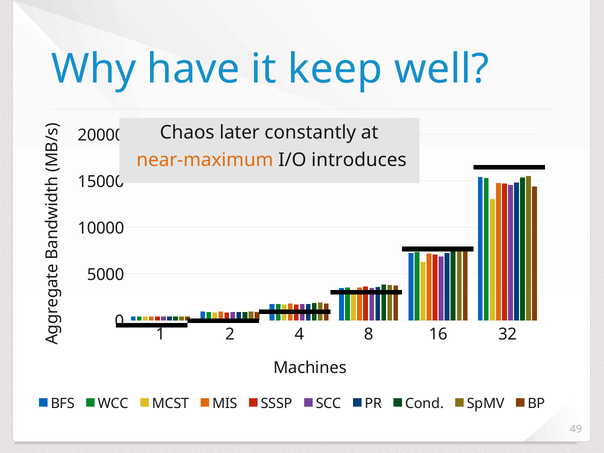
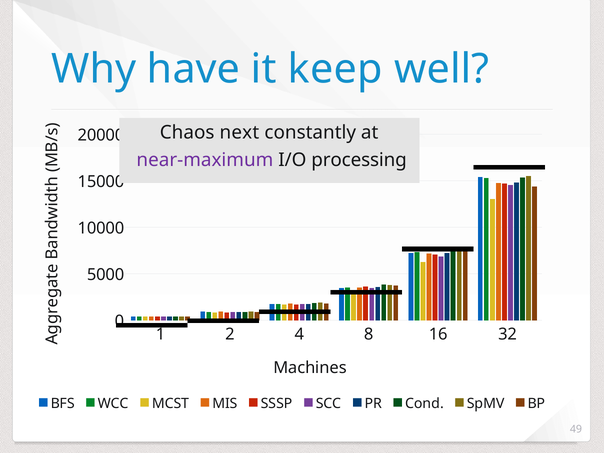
later: later -> next
near-maximum colour: orange -> purple
introduces: introduces -> processing
